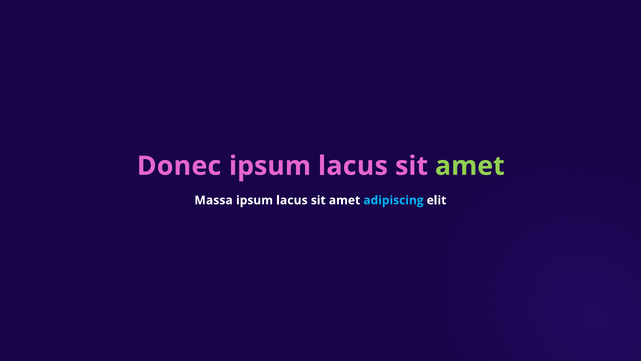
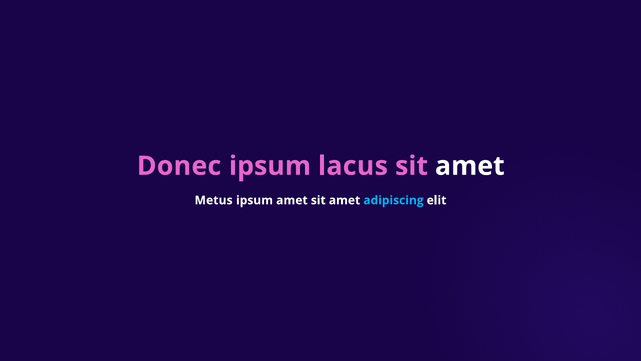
amet at (470, 166) colour: light green -> white
Massa: Massa -> Metus
lacus at (292, 200): lacus -> amet
